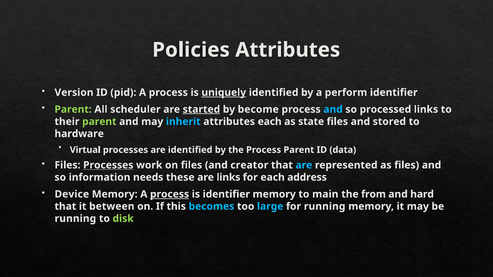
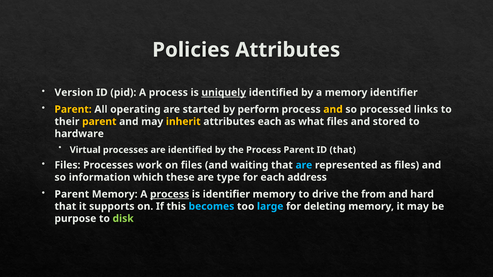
a perform: perform -> memory
Parent at (73, 109) colour: light green -> yellow
scheduler: scheduler -> operating
started underline: present -> none
become: become -> perform
and at (333, 109) colour: light blue -> yellow
parent at (99, 122) colour: light green -> yellow
inherit colour: light blue -> yellow
state: state -> what
ID data: data -> that
Processes at (108, 165) underline: present -> none
creator: creator -> waiting
needs: needs -> which
are links: links -> type
Device at (72, 194): Device -> Parent
main: main -> drive
between: between -> supports
for running: running -> deleting
running at (75, 219): running -> purpose
